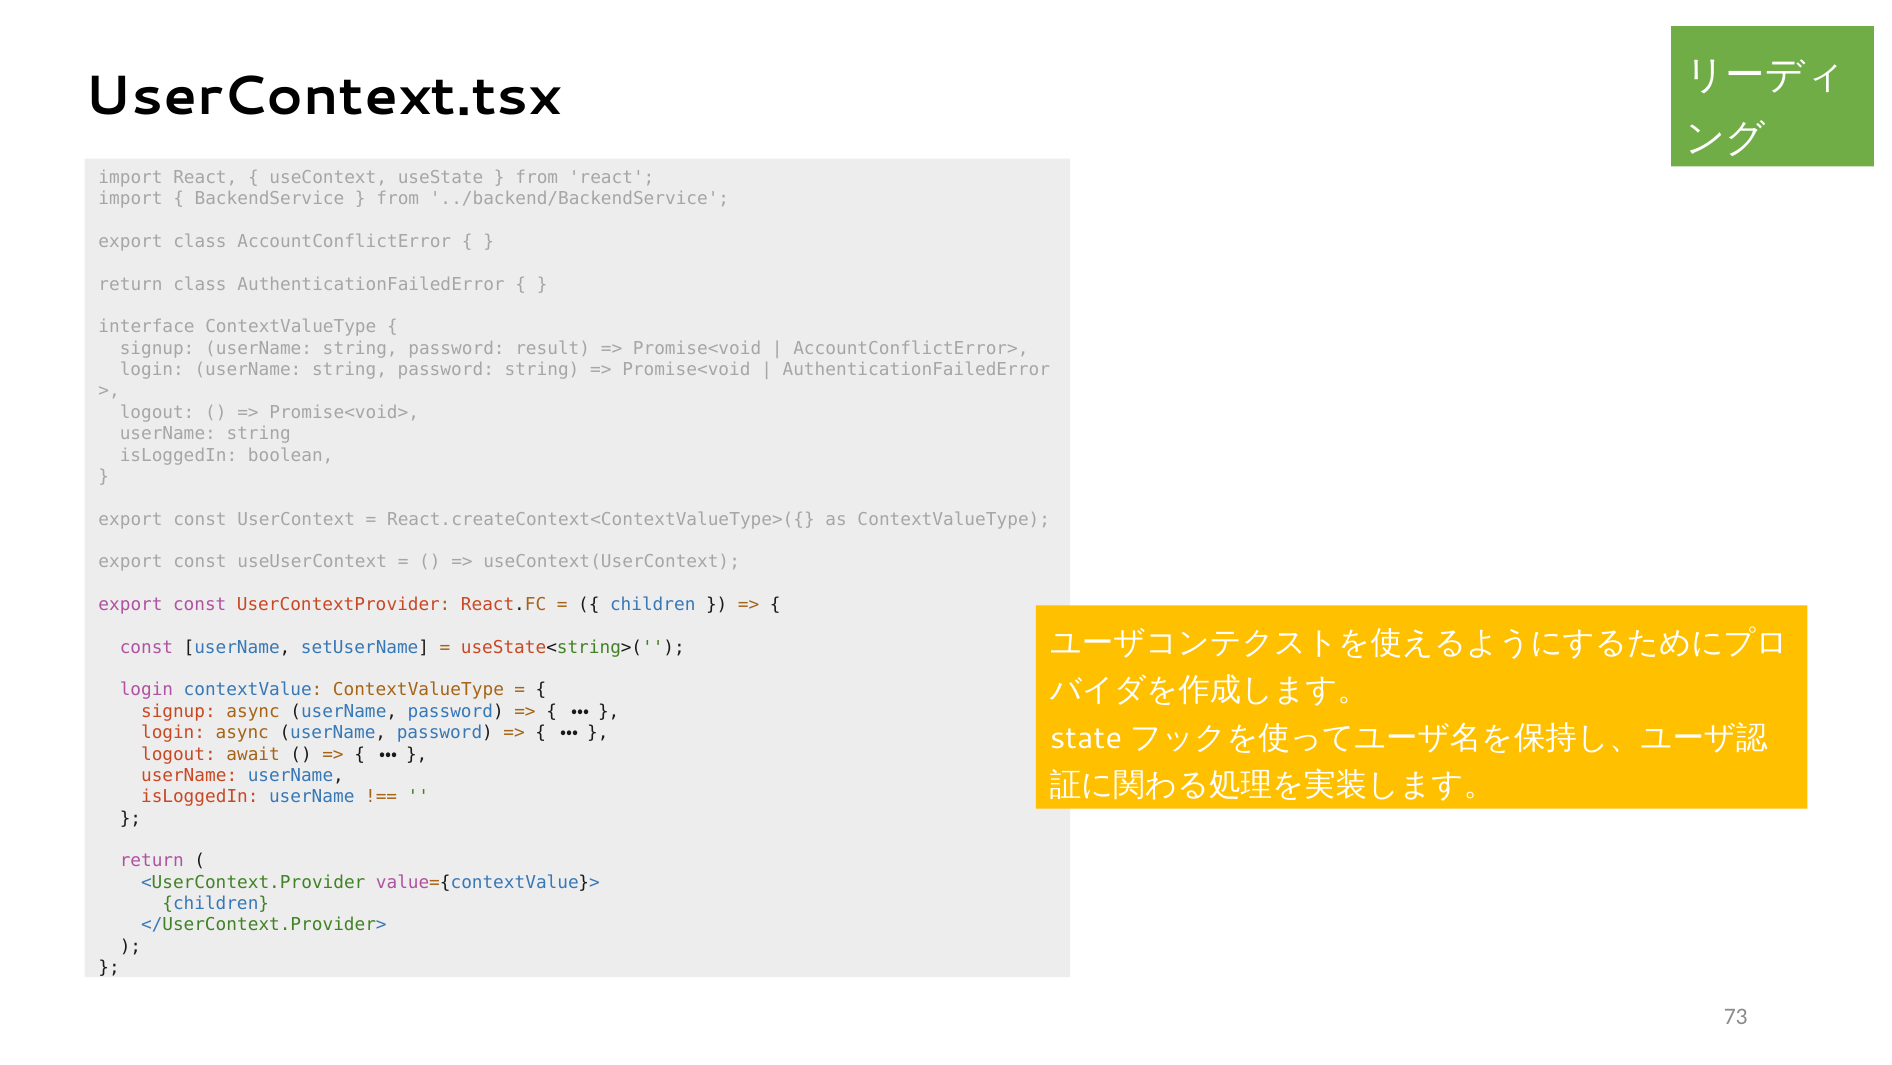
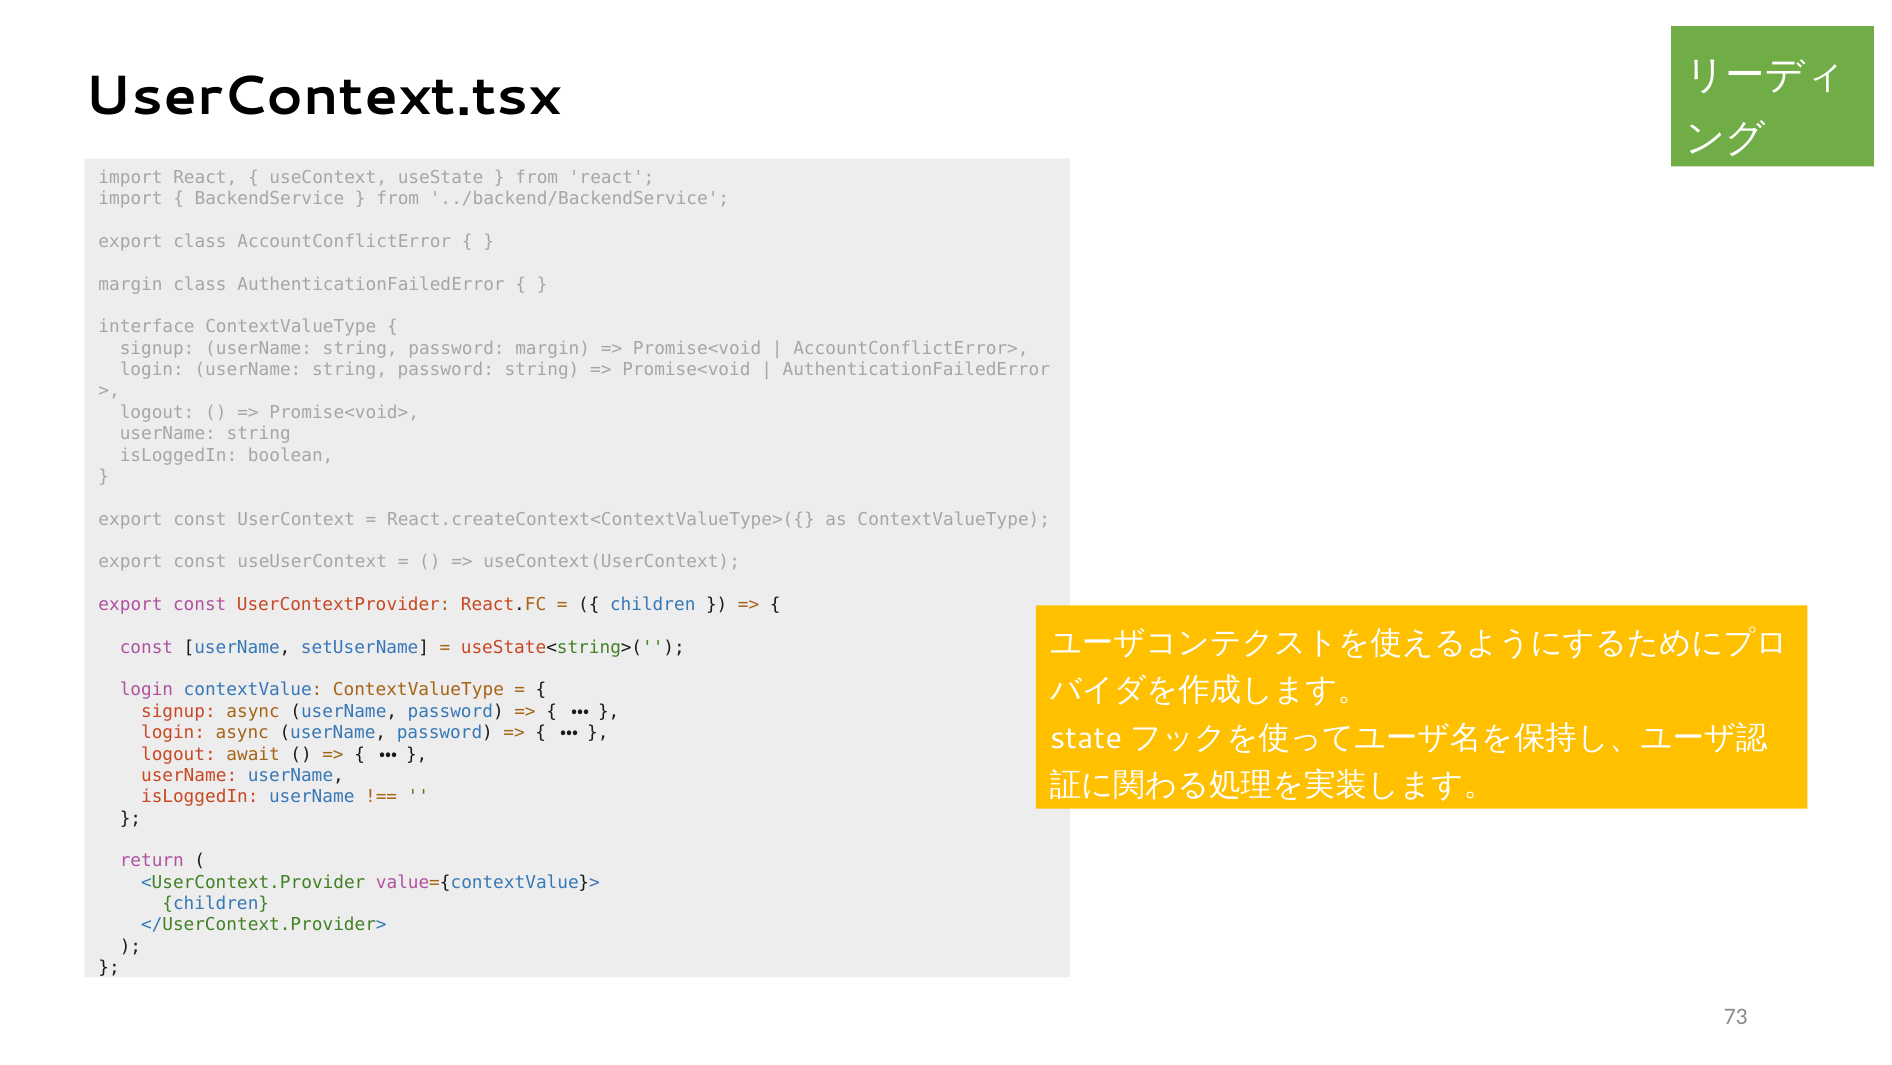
return at (131, 284): return -> margin
password result: result -> margin
